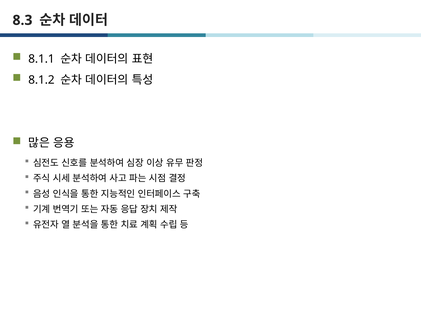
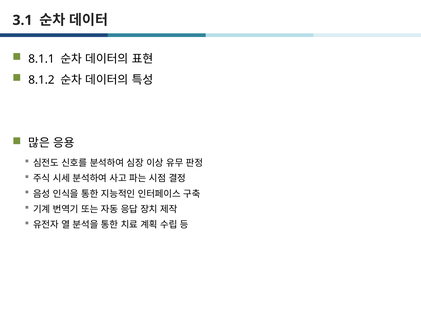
8.3: 8.3 -> 3.1
